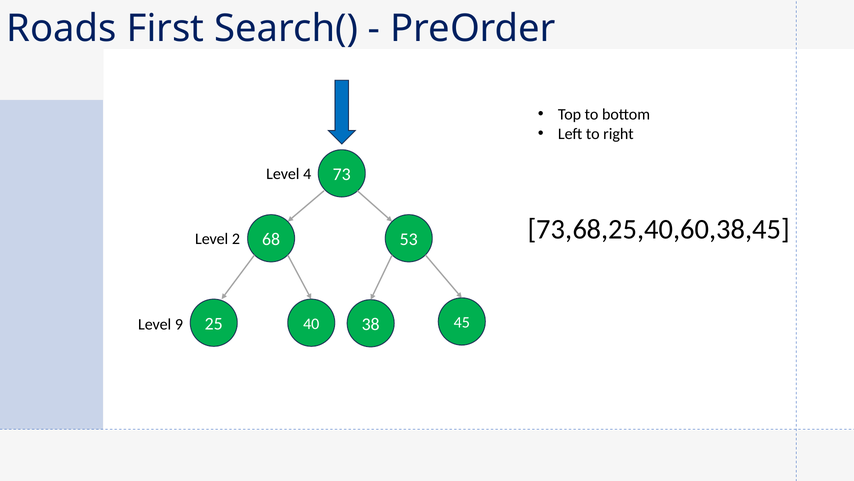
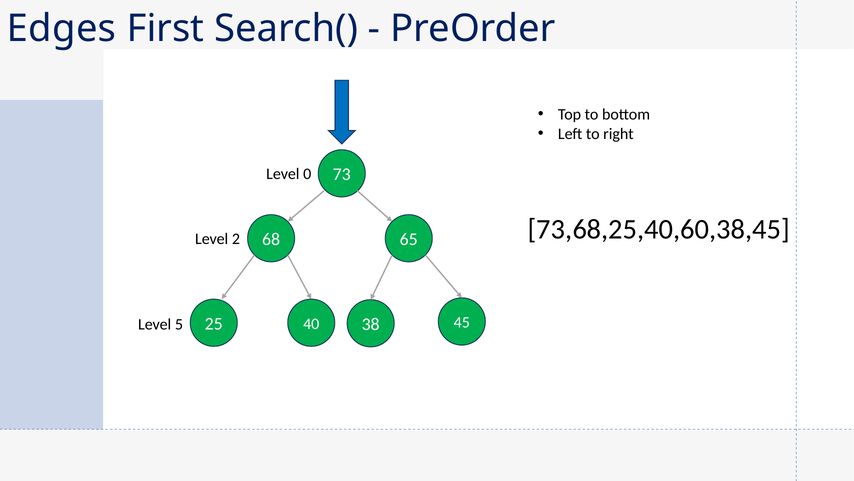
Roads: Roads -> Edges
4: 4 -> 0
53: 53 -> 65
9: 9 -> 5
